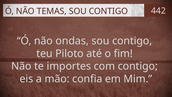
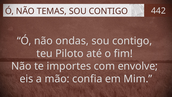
com contigo: contigo -> envolve
